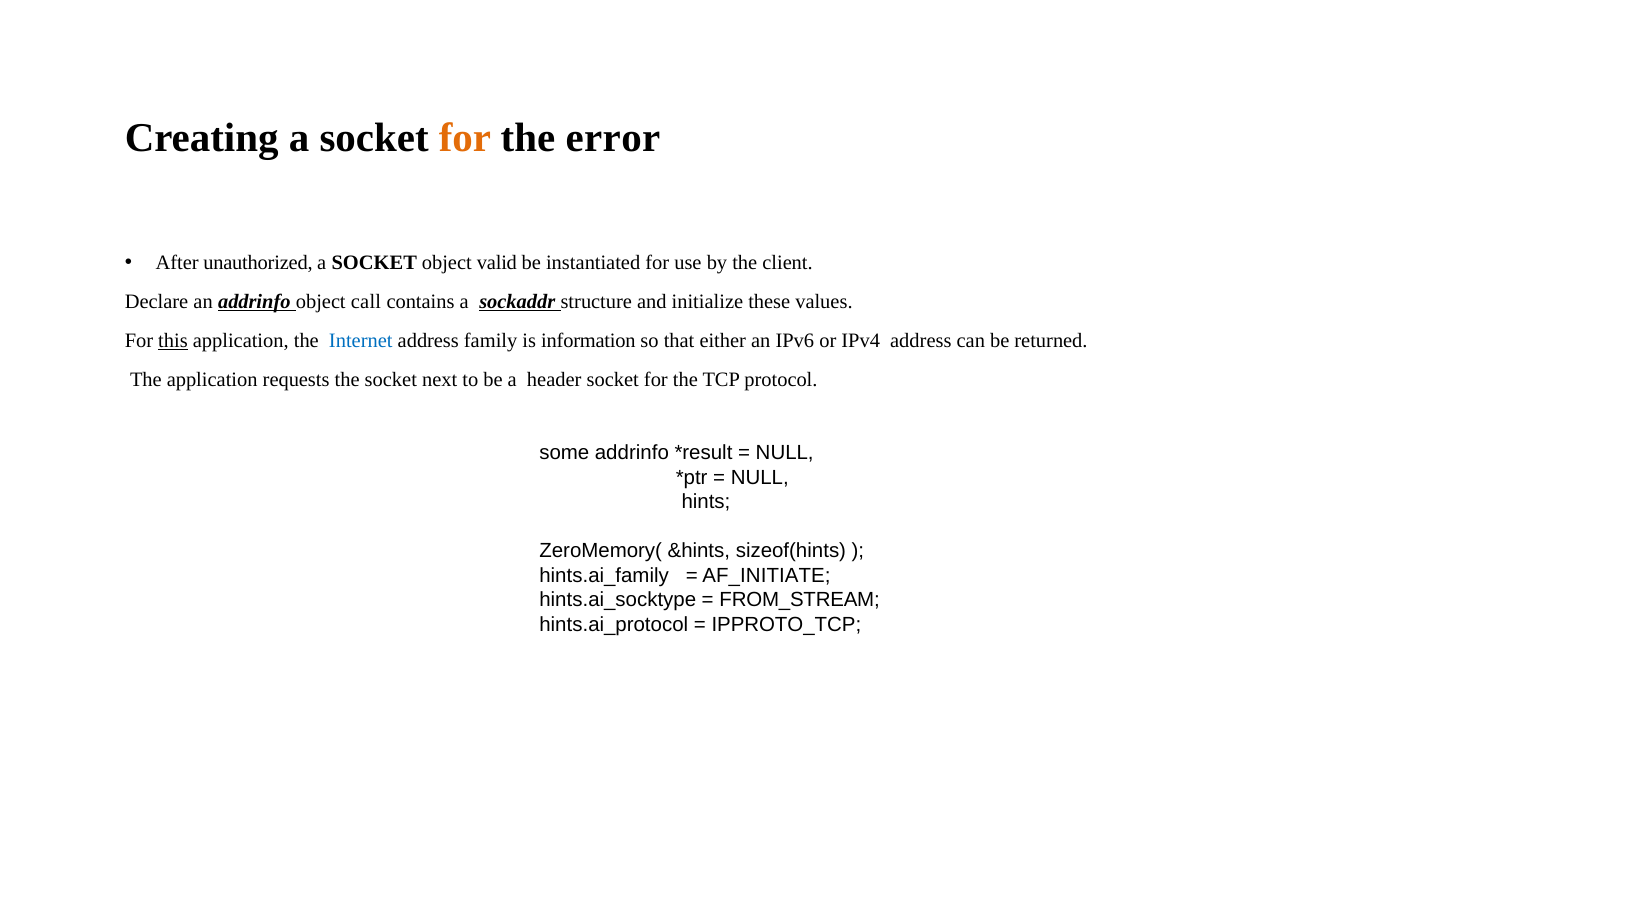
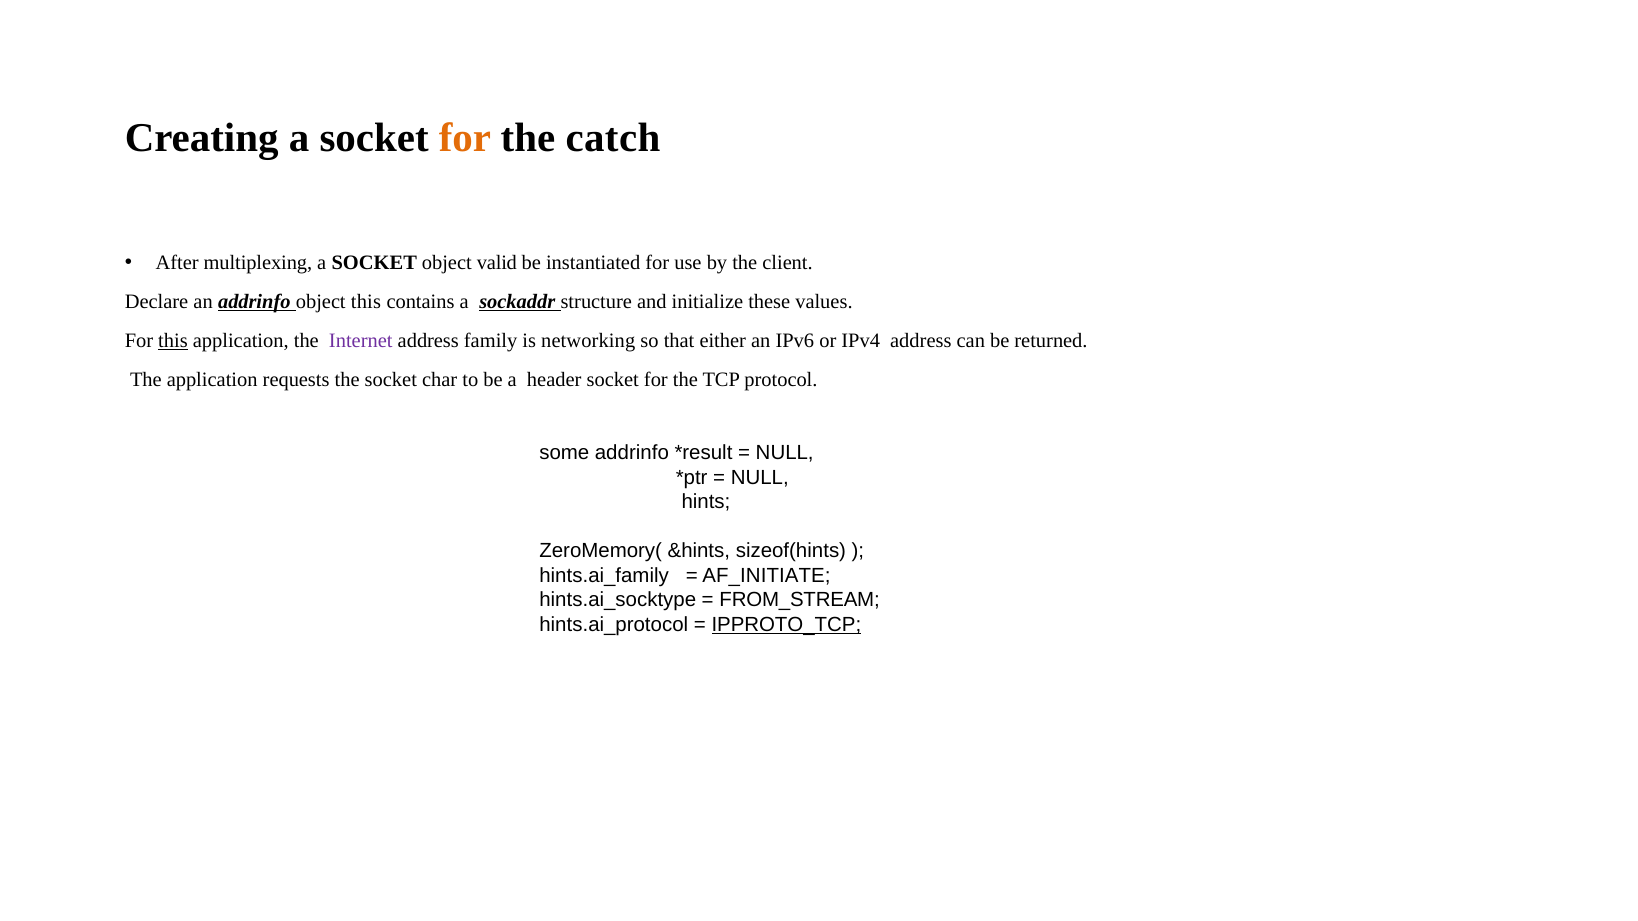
error: error -> catch
unauthorized: unauthorized -> multiplexing
object call: call -> this
Internet colour: blue -> purple
information: information -> networking
next: next -> char
IPPROTO_TCP underline: none -> present
